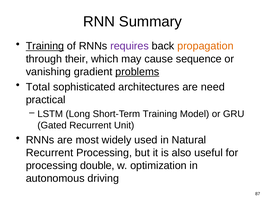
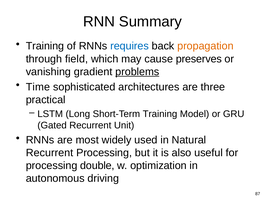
Training at (45, 46) underline: present -> none
requires colour: purple -> blue
their: their -> field
sequence: sequence -> preserves
Total: Total -> Time
need: need -> three
